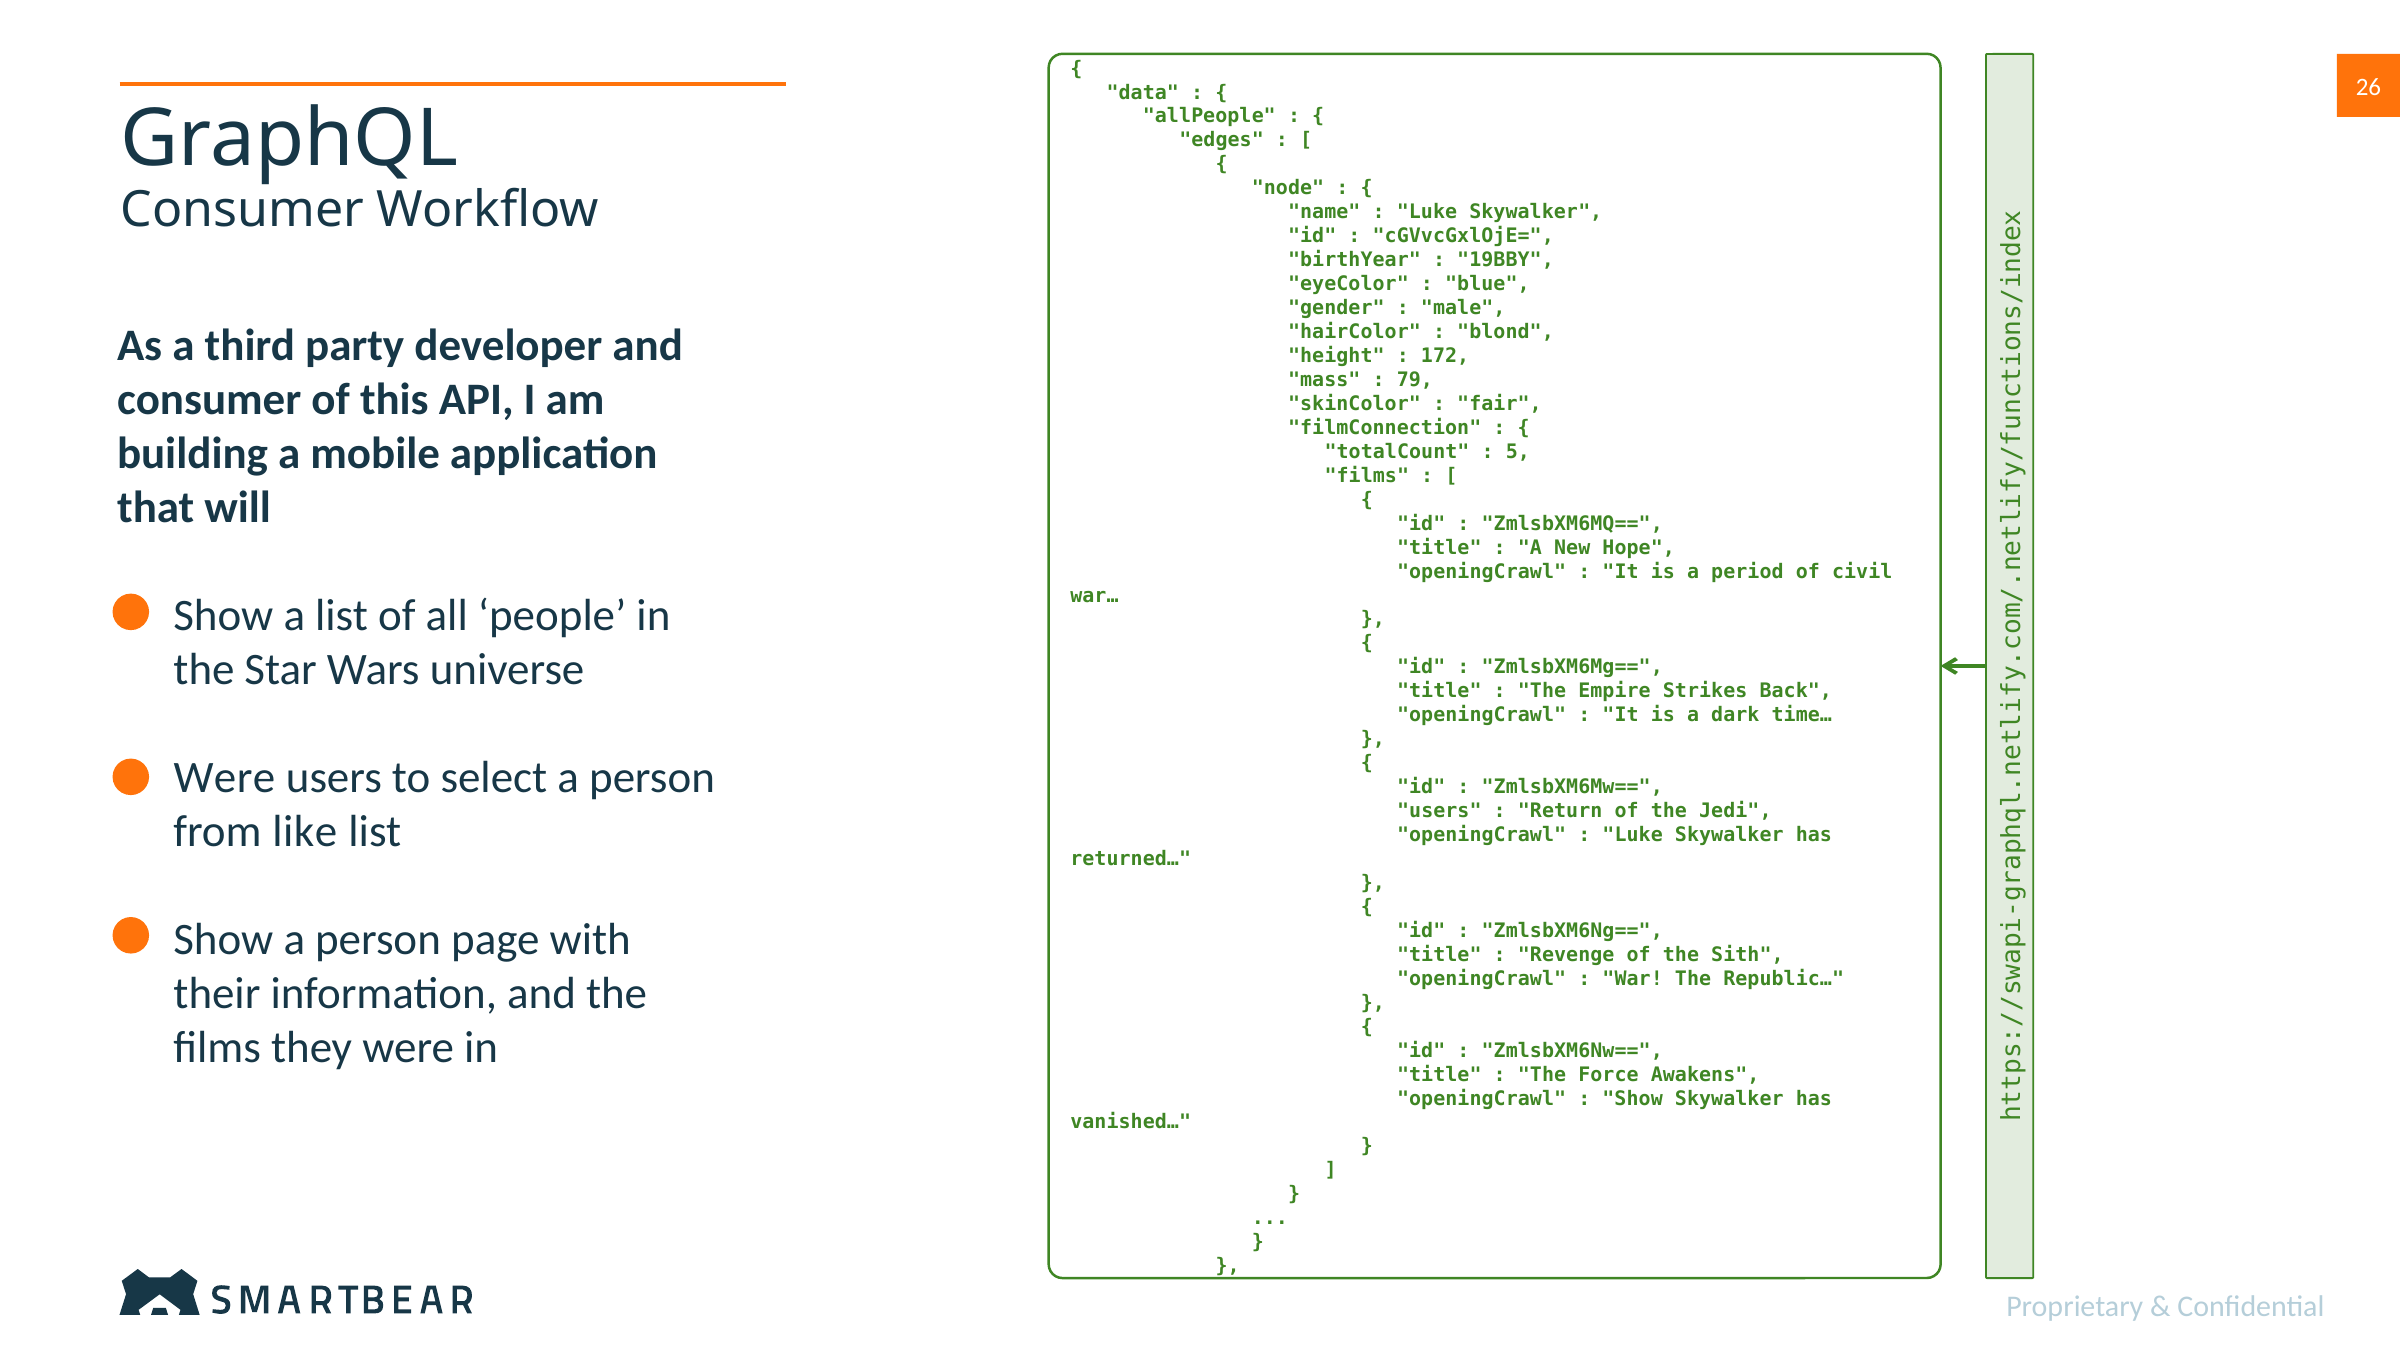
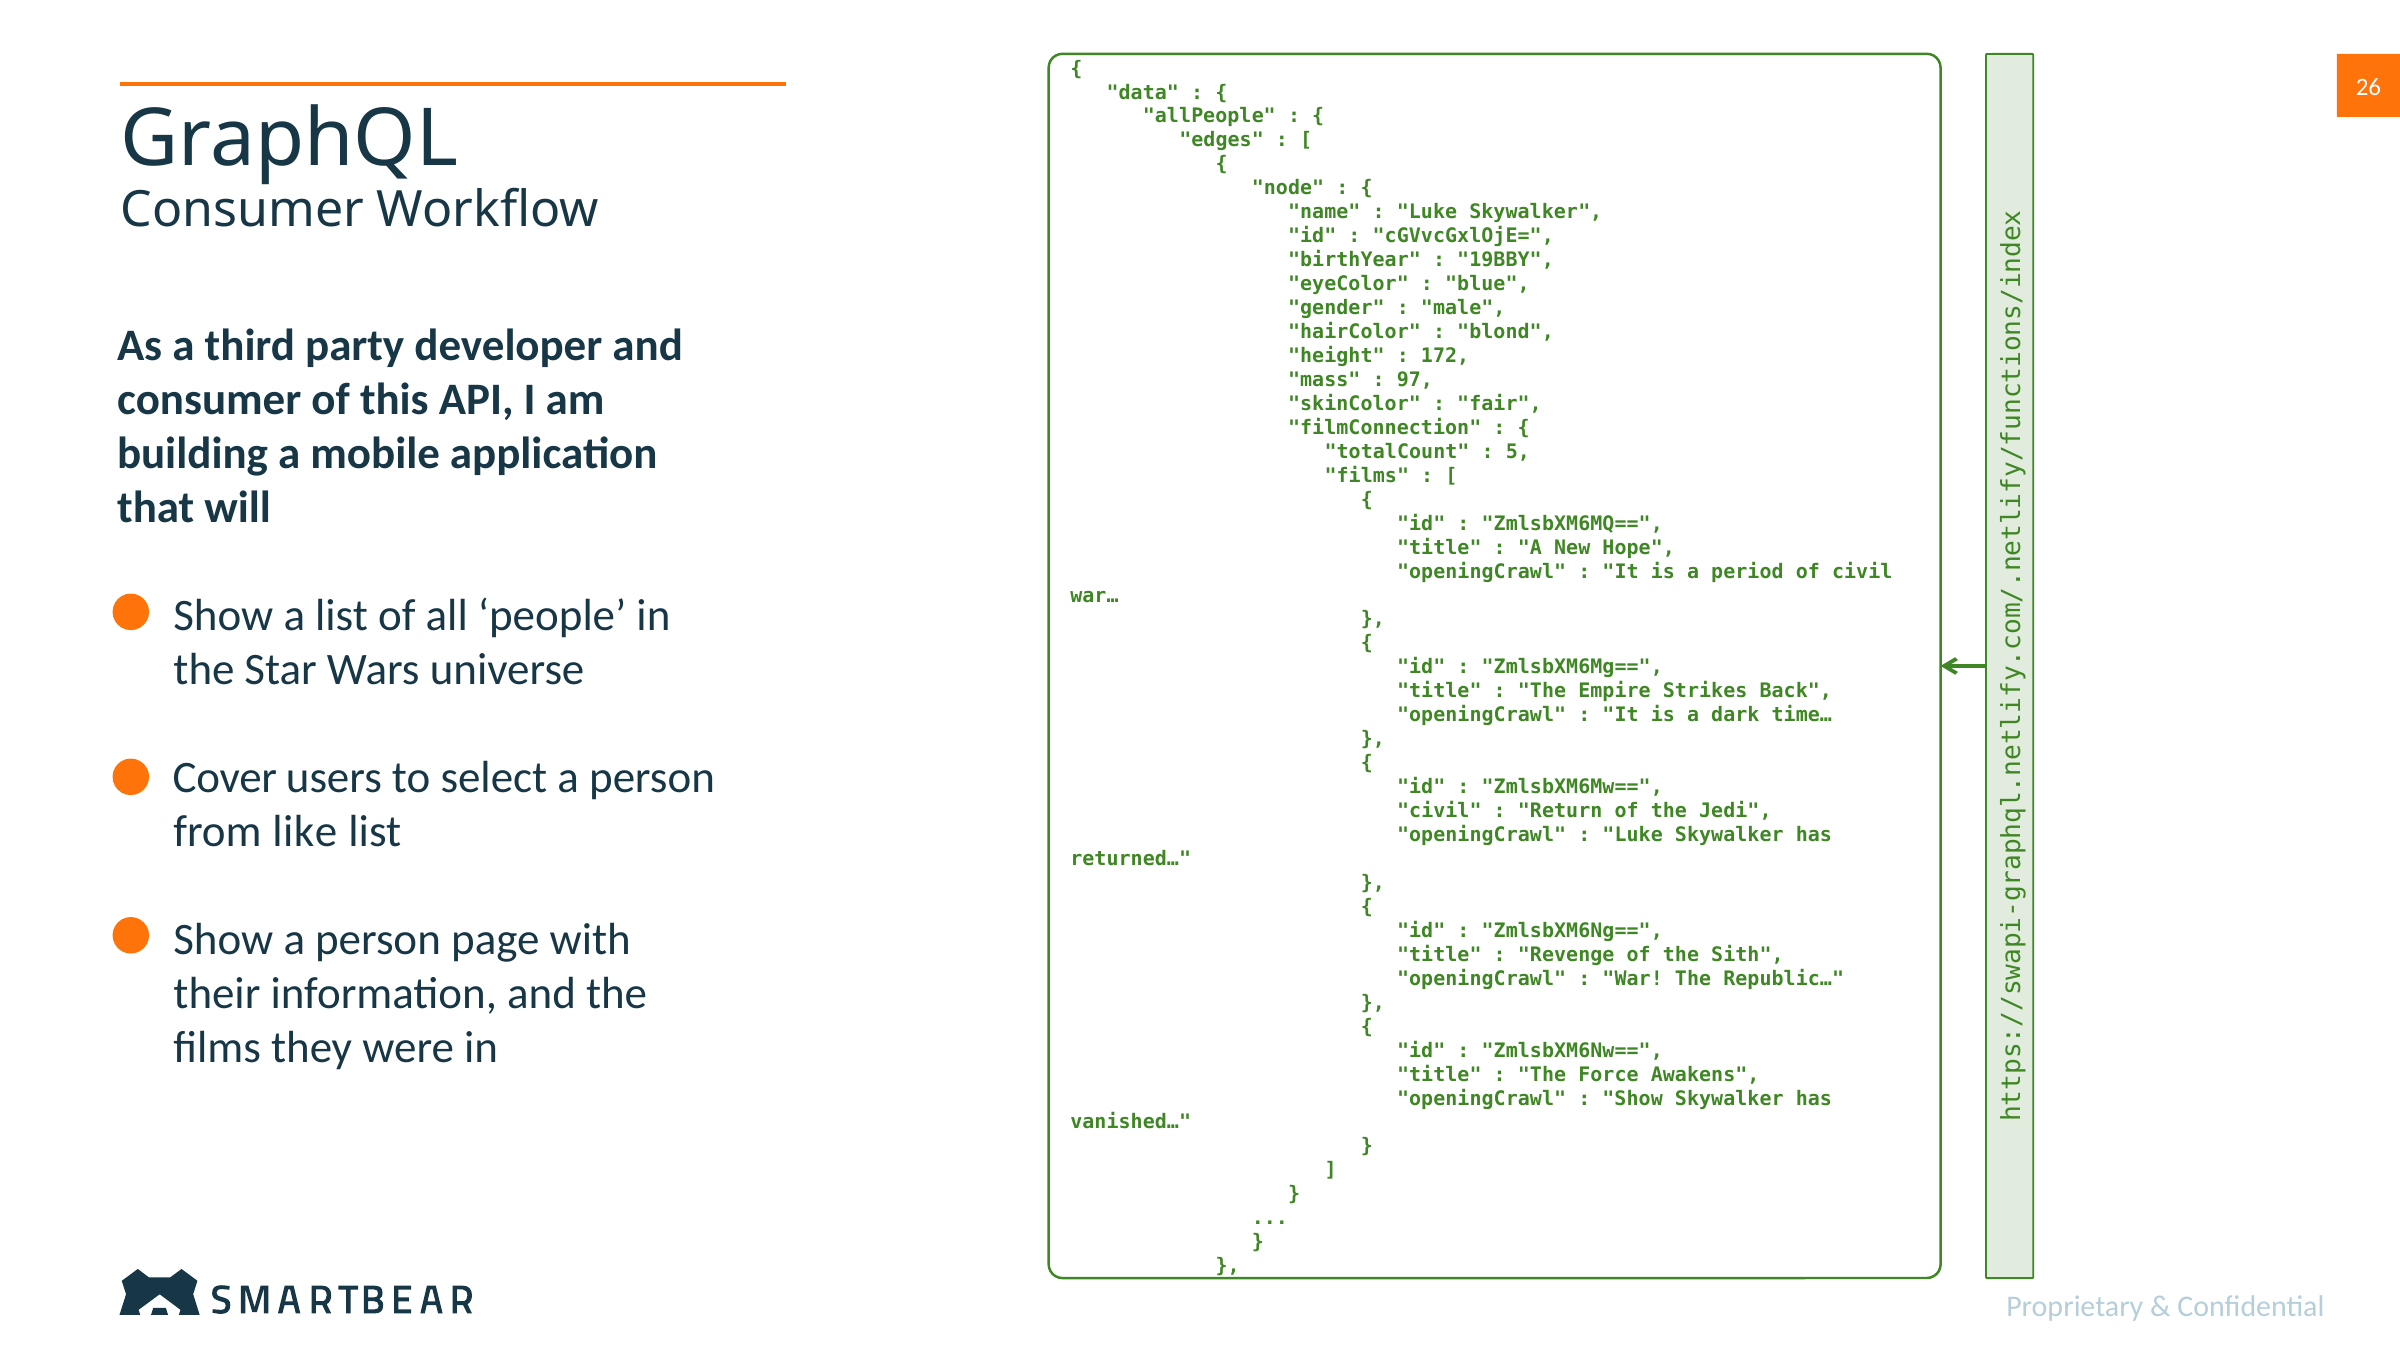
79: 79 -> 97
Were at (224, 778): Were -> Cover
users at (1439, 811): users -> civil
